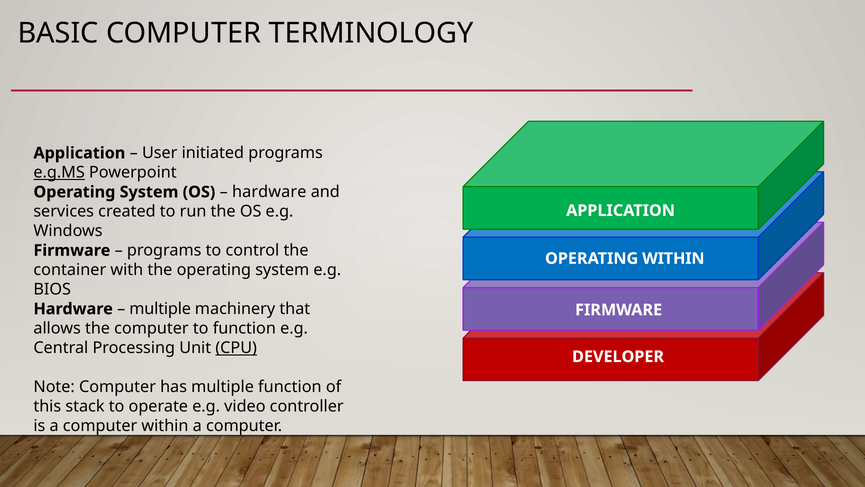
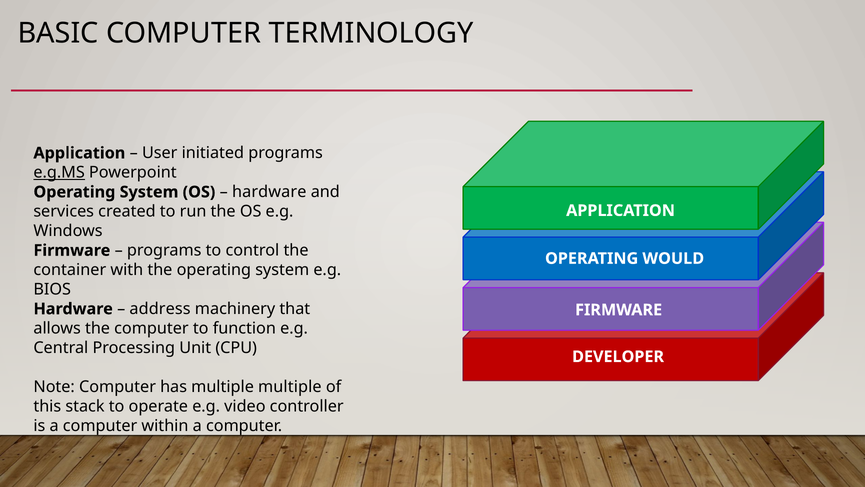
OPERATING WITHIN: WITHIN -> WOULD
multiple at (160, 309): multiple -> address
CPU underline: present -> none
multiple function: function -> multiple
